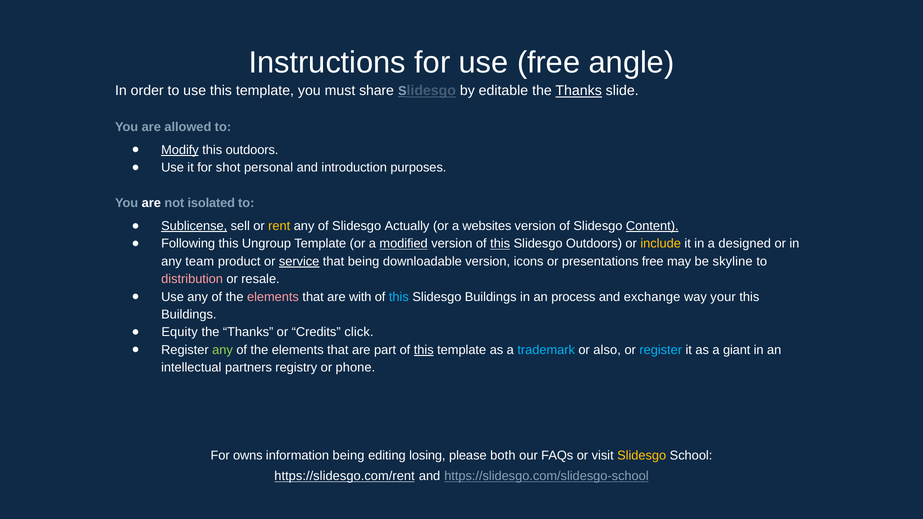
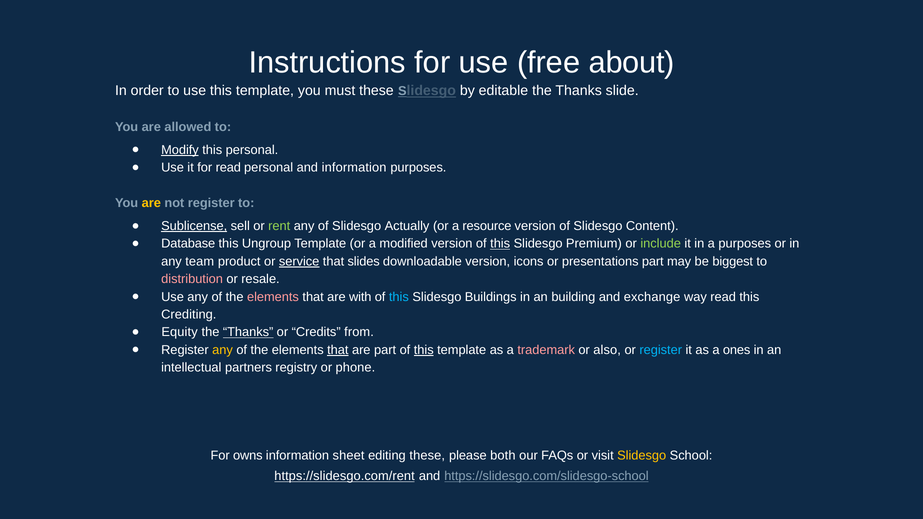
angle: angle -> about
must share: share -> these
Thanks at (579, 91) underline: present -> none
this outdoors: outdoors -> personal
for shot: shot -> read
and introduction: introduction -> information
are at (151, 203) colour: white -> yellow
not isolated: isolated -> register
rent colour: yellow -> light green
websites: websites -> resource
Content underline: present -> none
Following: Following -> Database
modified underline: present -> none
Slidesgo Outdoors: Outdoors -> Premium
include colour: yellow -> light green
a designed: designed -> purposes
that being: being -> slides
presentations free: free -> part
skyline: skyline -> biggest
process: process -> building
way your: your -> read
Buildings at (189, 315): Buildings -> Crediting
Thanks at (248, 332) underline: none -> present
click: click -> from
any at (223, 350) colour: light green -> yellow
that at (338, 350) underline: none -> present
trademark colour: light blue -> pink
giant: giant -> ones
information being: being -> sheet
editing losing: losing -> these
